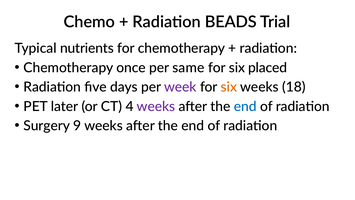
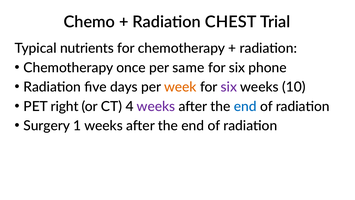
BEADS: BEADS -> CHEST
placed: placed -> phone
week colour: purple -> orange
six at (229, 87) colour: orange -> purple
18: 18 -> 10
later: later -> right
9: 9 -> 1
